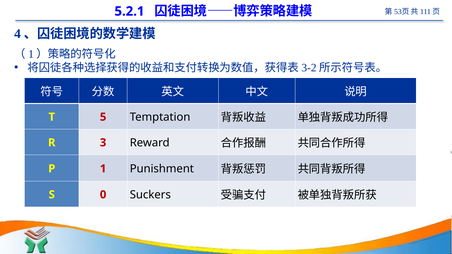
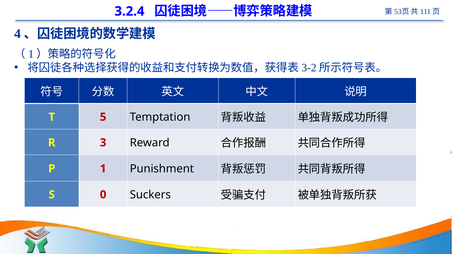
5.2.1: 5.2.1 -> 3.2.4
